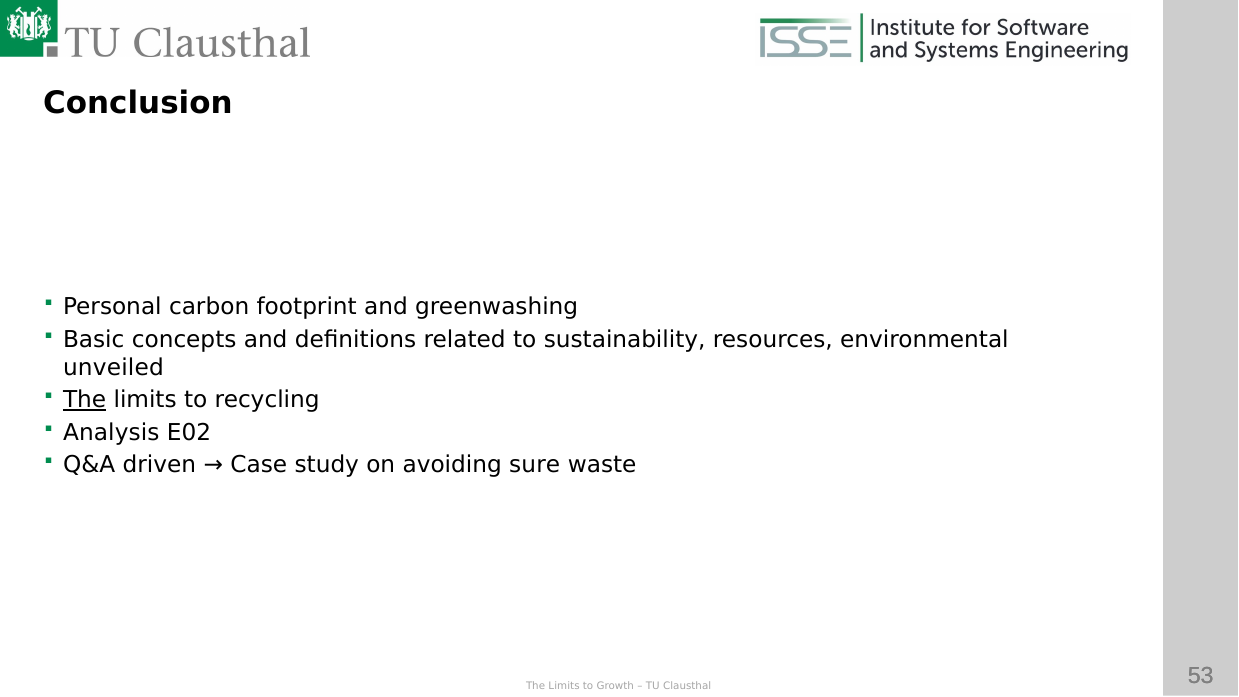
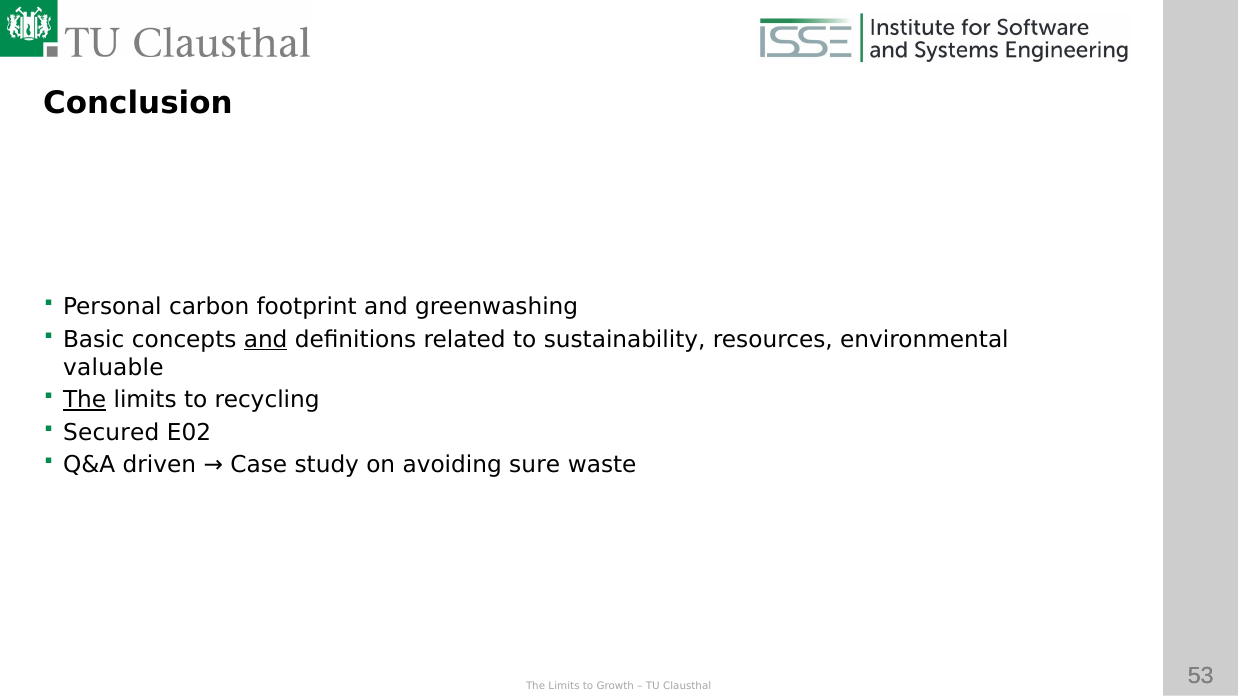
and at (266, 340) underline: none -> present
unveiled: unveiled -> valuable
Analysis: Analysis -> Secured
